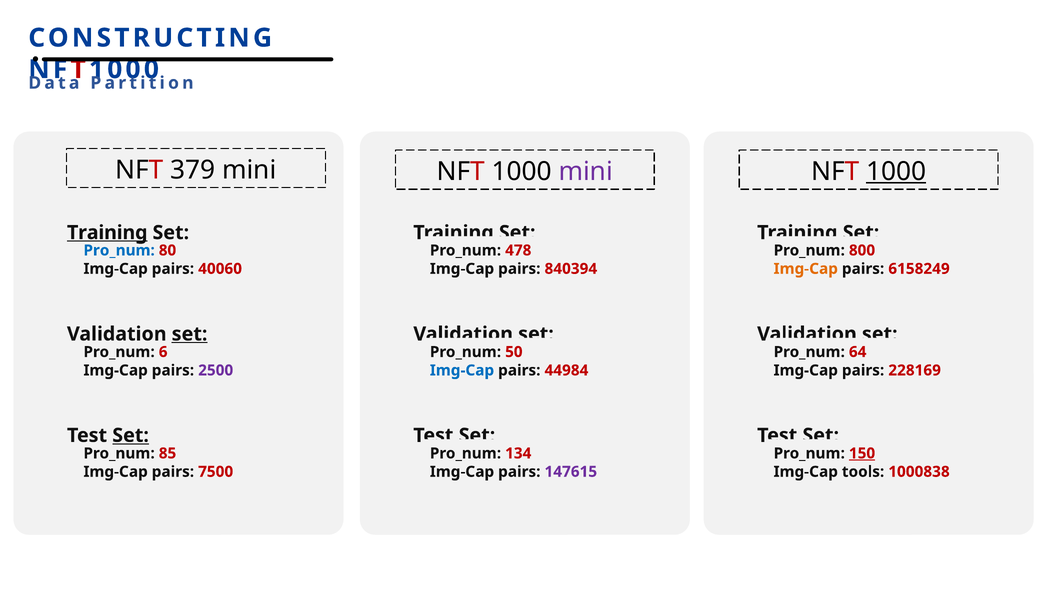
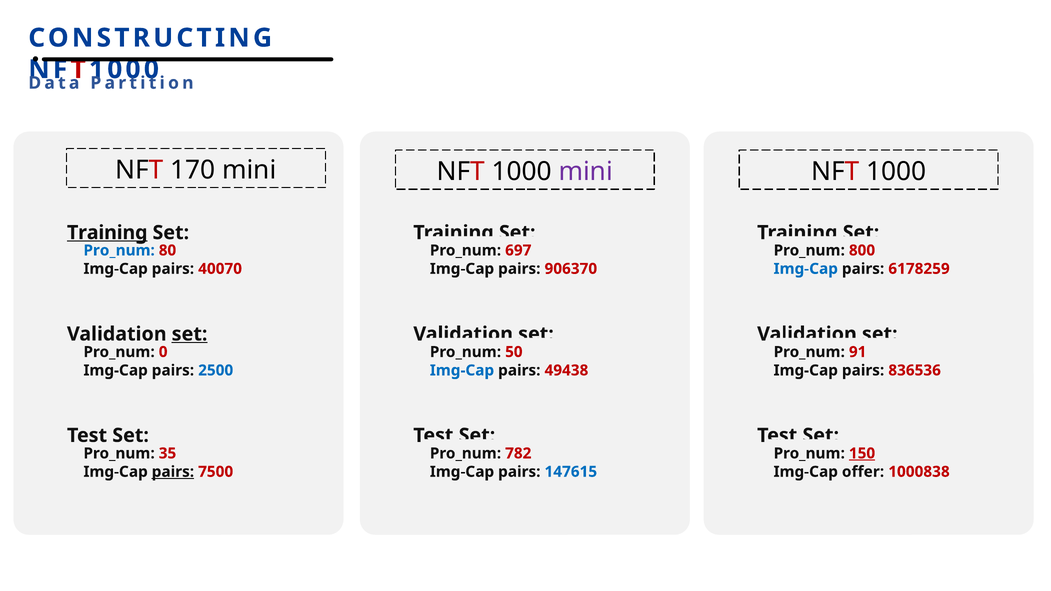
379: 379 -> 170
1000 at (896, 172) underline: present -> none
478: 478 -> 697
40060: 40060 -> 40070
840394: 840394 -> 906370
Img-Cap at (806, 269) colour: orange -> blue
6158249: 6158249 -> 6178259
6: 6 -> 0
64: 64 -> 91
2500 colour: purple -> blue
44984: 44984 -> 49438
228169: 228169 -> 836536
Set at (131, 436) underline: present -> none
85: 85 -> 35
134: 134 -> 782
pairs at (173, 472) underline: none -> present
147615 colour: purple -> blue
tools: tools -> offer
